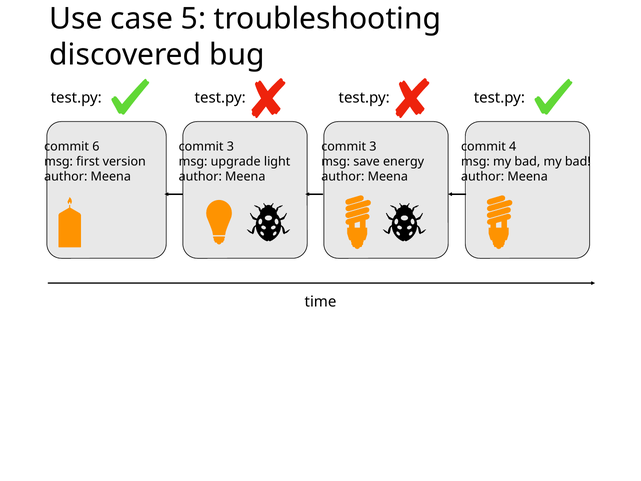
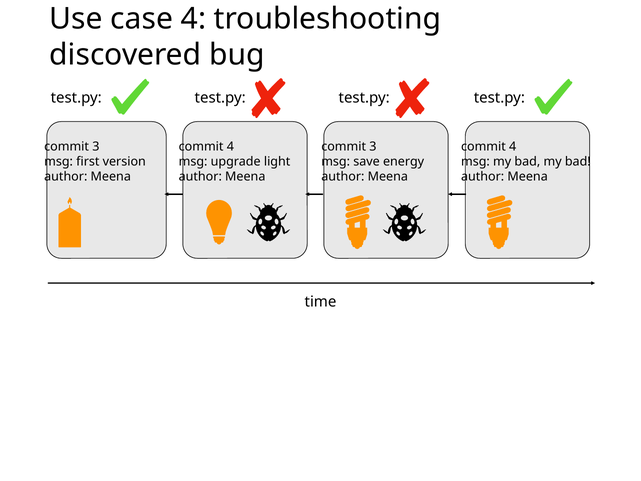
case 5: 5 -> 4
6 at (96, 146): 6 -> 3
3 at (230, 146): 3 -> 4
